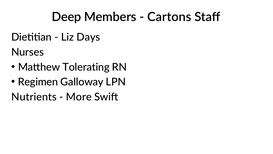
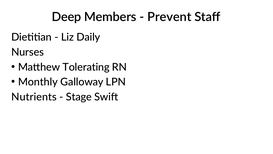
Cartons: Cartons -> Prevent
Days: Days -> Daily
Regimen: Regimen -> Monthly
More: More -> Stage
